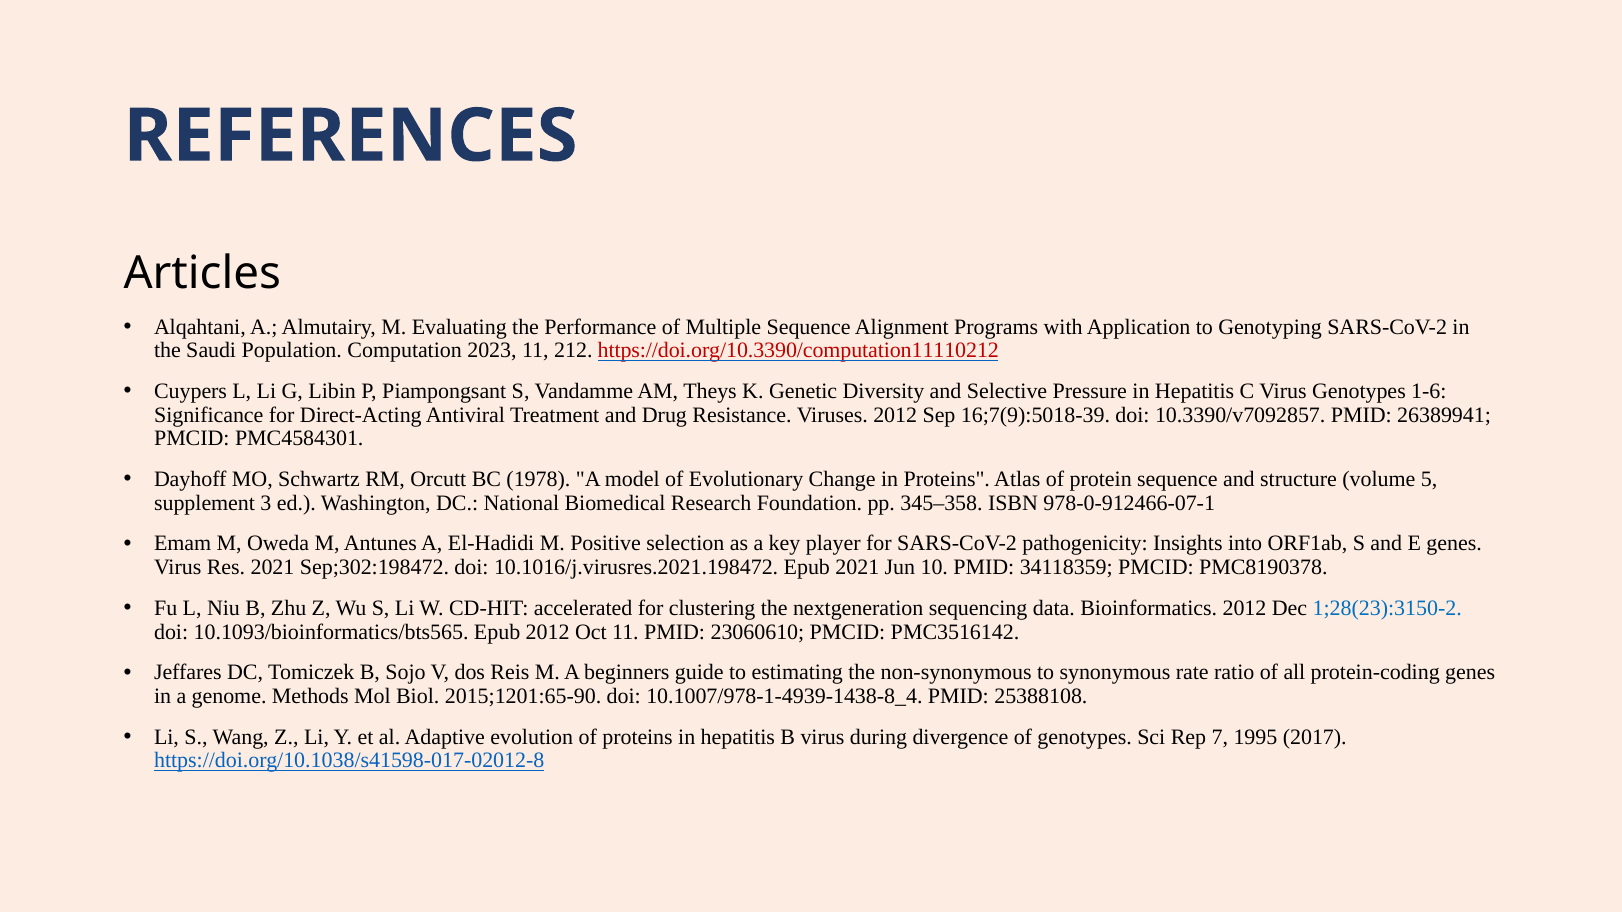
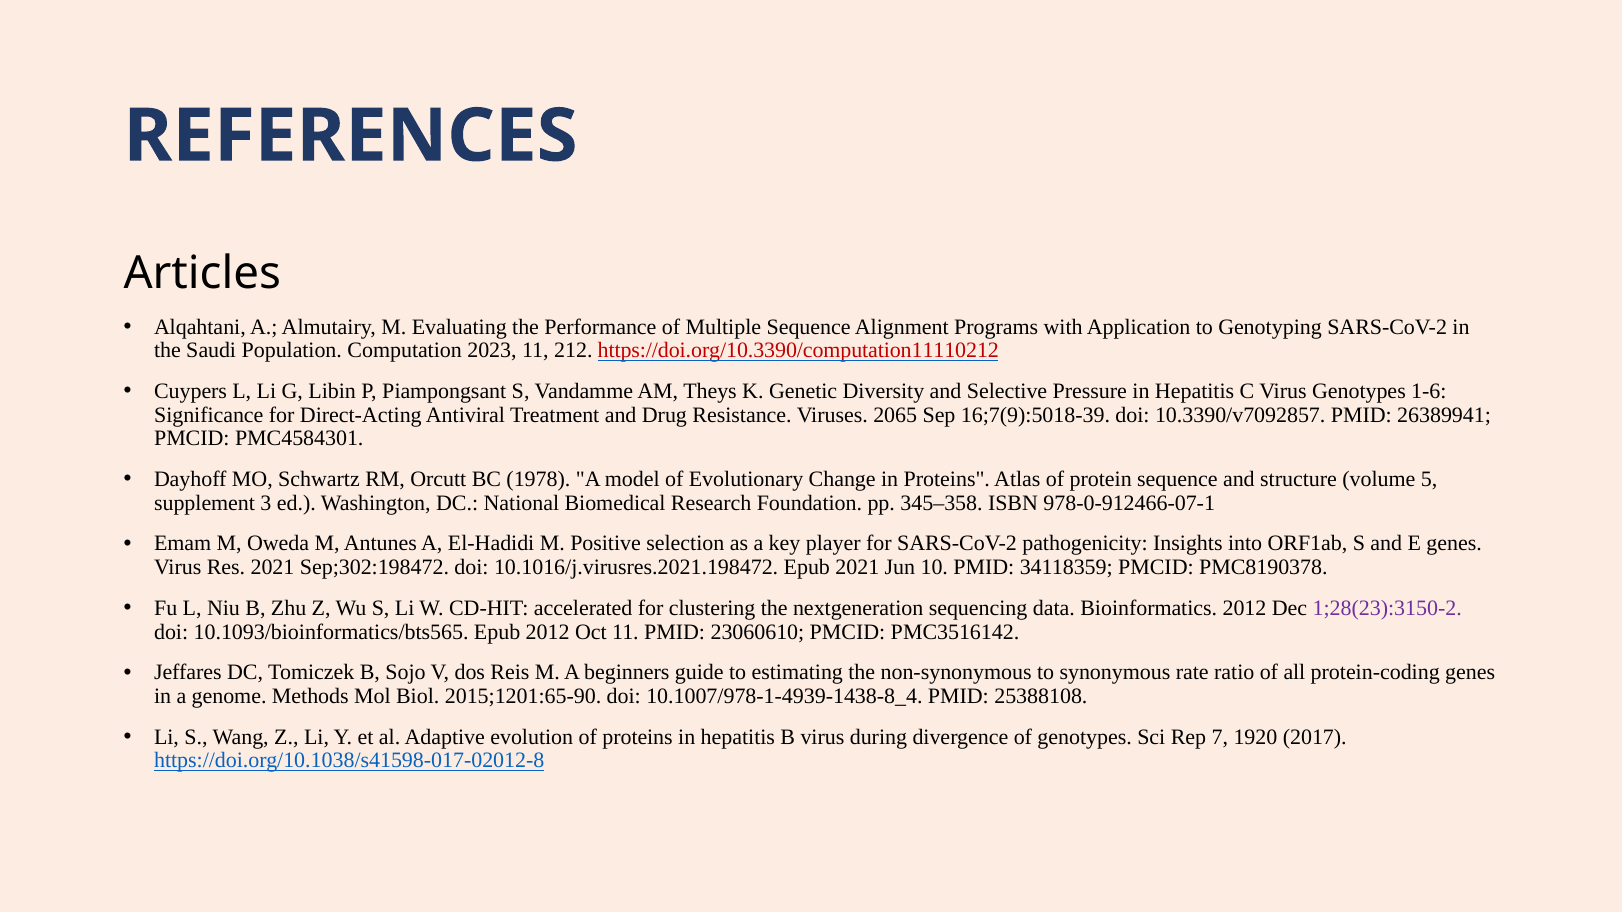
Viruses 2012: 2012 -> 2065
1;28(23):3150-2 colour: blue -> purple
1995: 1995 -> 1920
